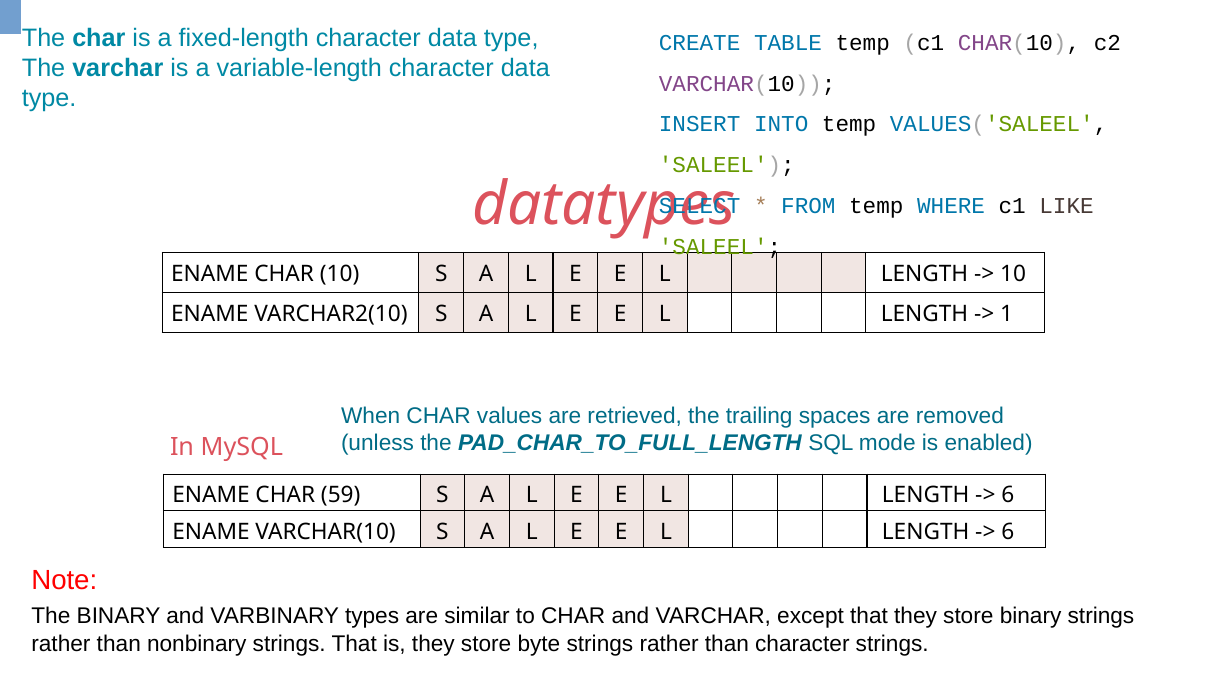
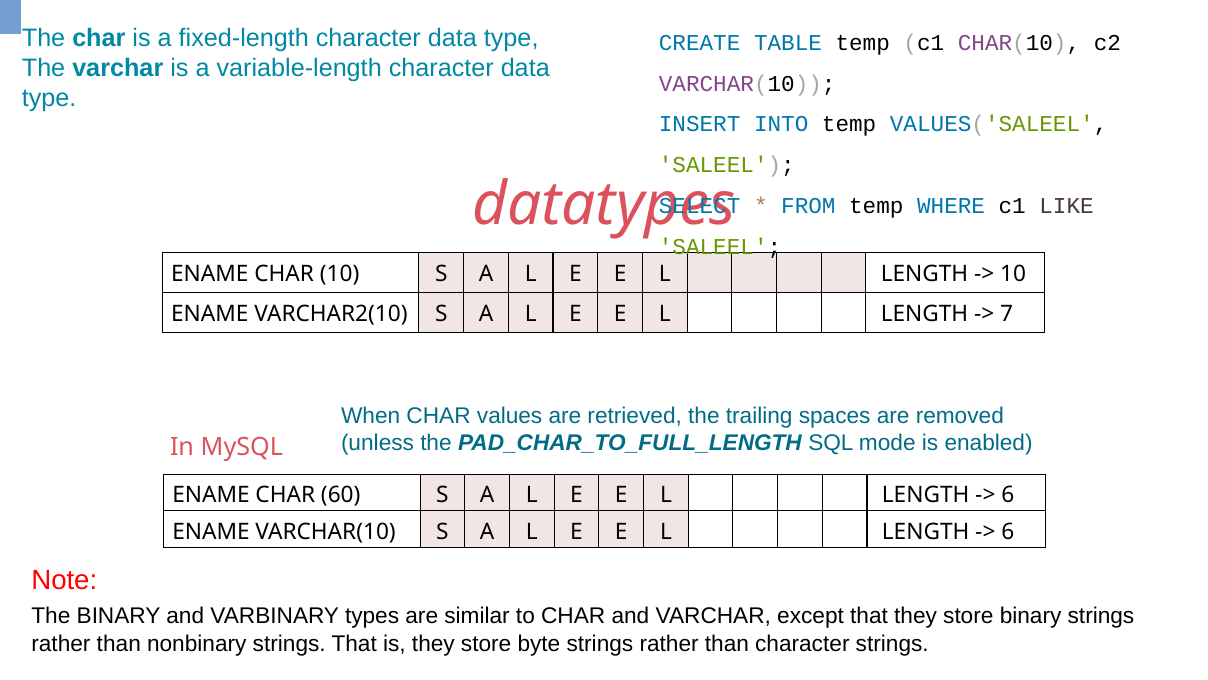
1: 1 -> 7
59: 59 -> 60
